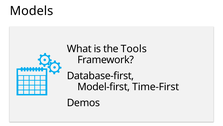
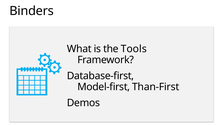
Models: Models -> Binders
Time-First: Time-First -> Than-First
